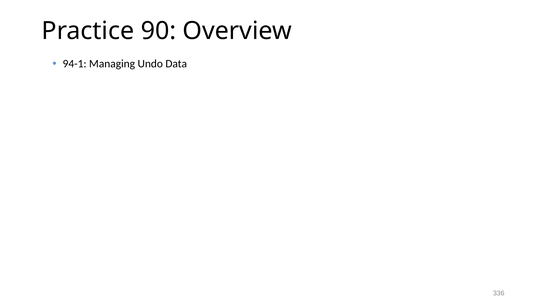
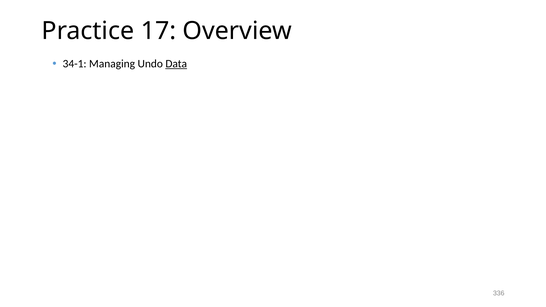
90: 90 -> 17
94-1: 94-1 -> 34-1
Data underline: none -> present
